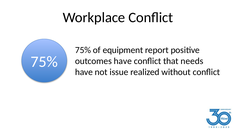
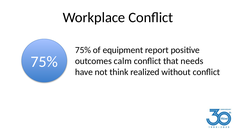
outcomes have: have -> calm
issue: issue -> think
